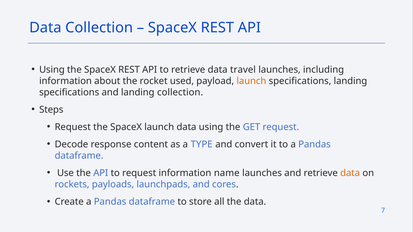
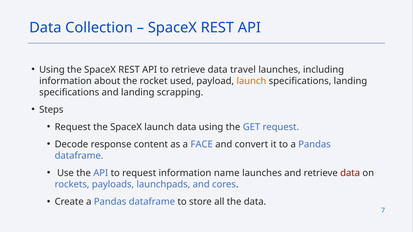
landing collection: collection -> scrapping
TYPE: TYPE -> FACE
data at (350, 173) colour: orange -> red
